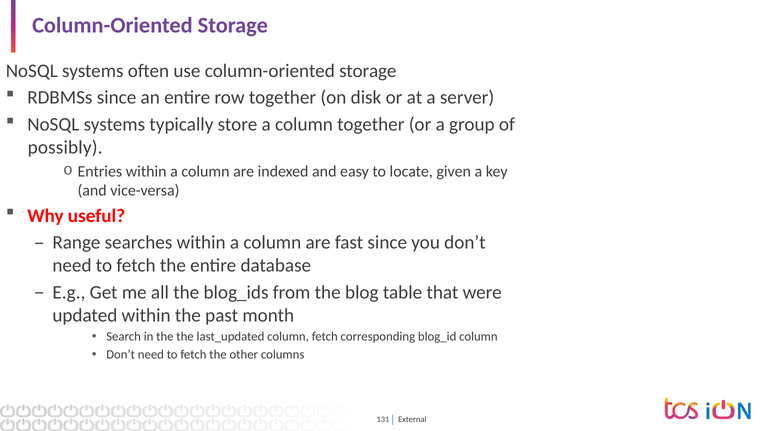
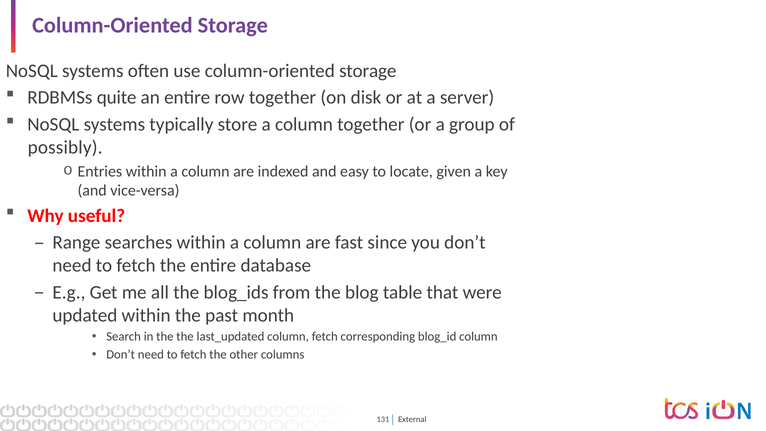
RDBMSs since: since -> quite
